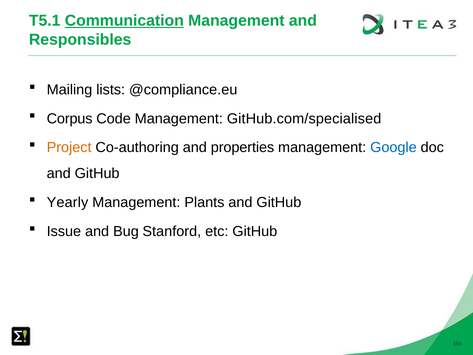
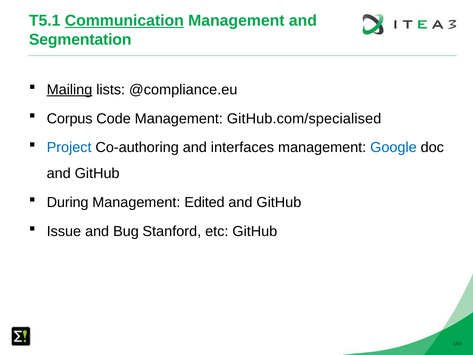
Responsibles: Responsibles -> Segmentation
Mailing underline: none -> present
Project colour: orange -> blue
properties: properties -> interfaces
Yearly: Yearly -> During
Plants: Plants -> Edited
